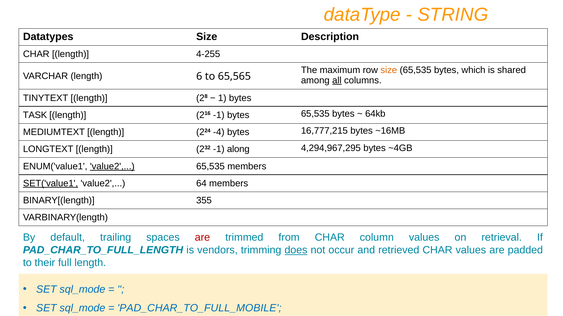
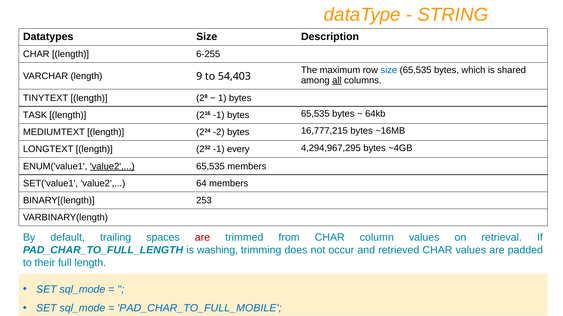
4-255: 4-255 -> 6-255
size at (389, 70) colour: orange -> blue
6: 6 -> 9
65,565: 65,565 -> 54,403
-4: -4 -> -2
along: along -> every
SET('value1 underline: present -> none
355: 355 -> 253
vendors: vendors -> washing
does underline: present -> none
